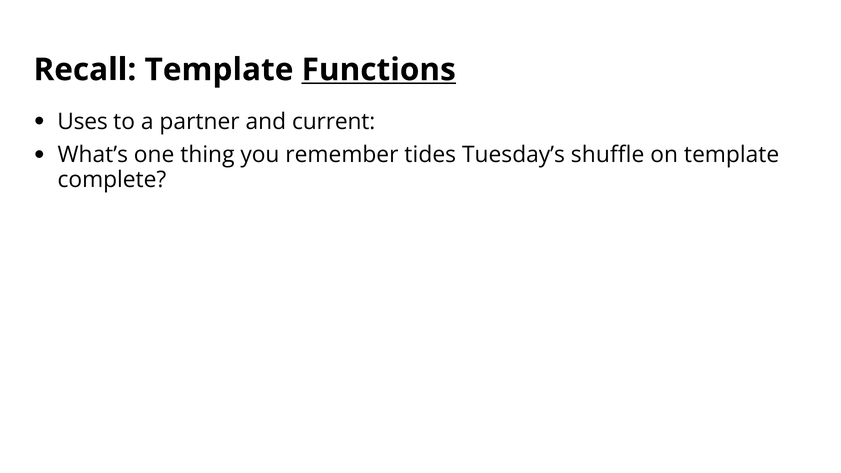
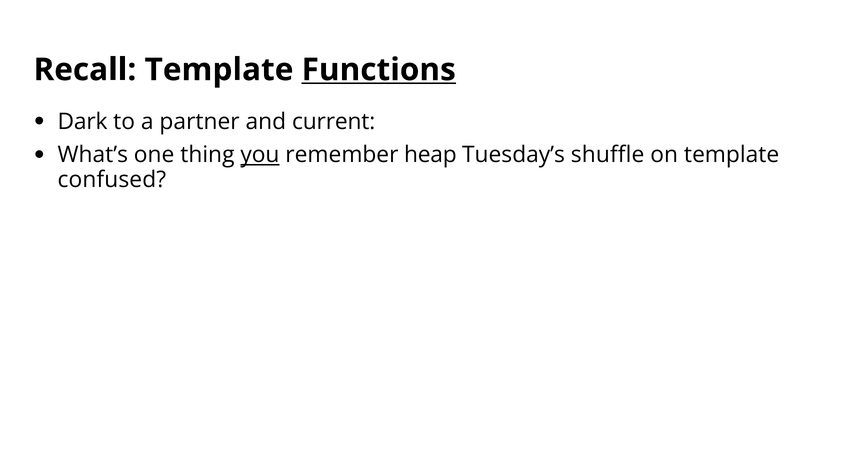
Uses: Uses -> Dark
you underline: none -> present
tides: tides -> heap
complete: complete -> confused
